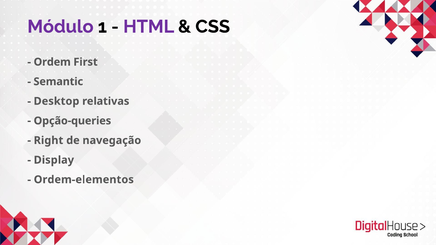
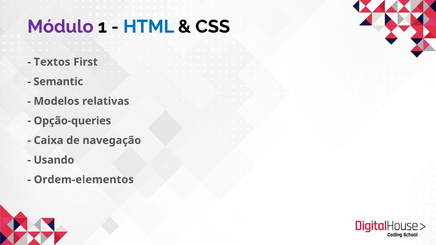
HTML colour: purple -> blue
Ordem: Ordem -> Textos
Desktop: Desktop -> Modelos
Right: Right -> Caixa
Display: Display -> Usando
